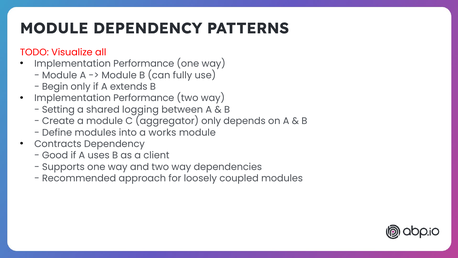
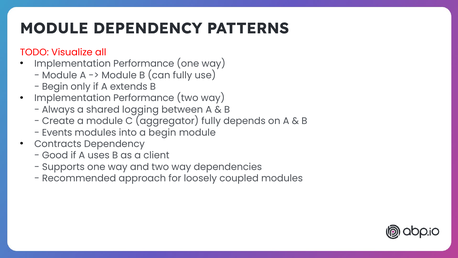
Setting: Setting -> Always
aggregator only: only -> fully
Define: Define -> Events
a works: works -> begin
